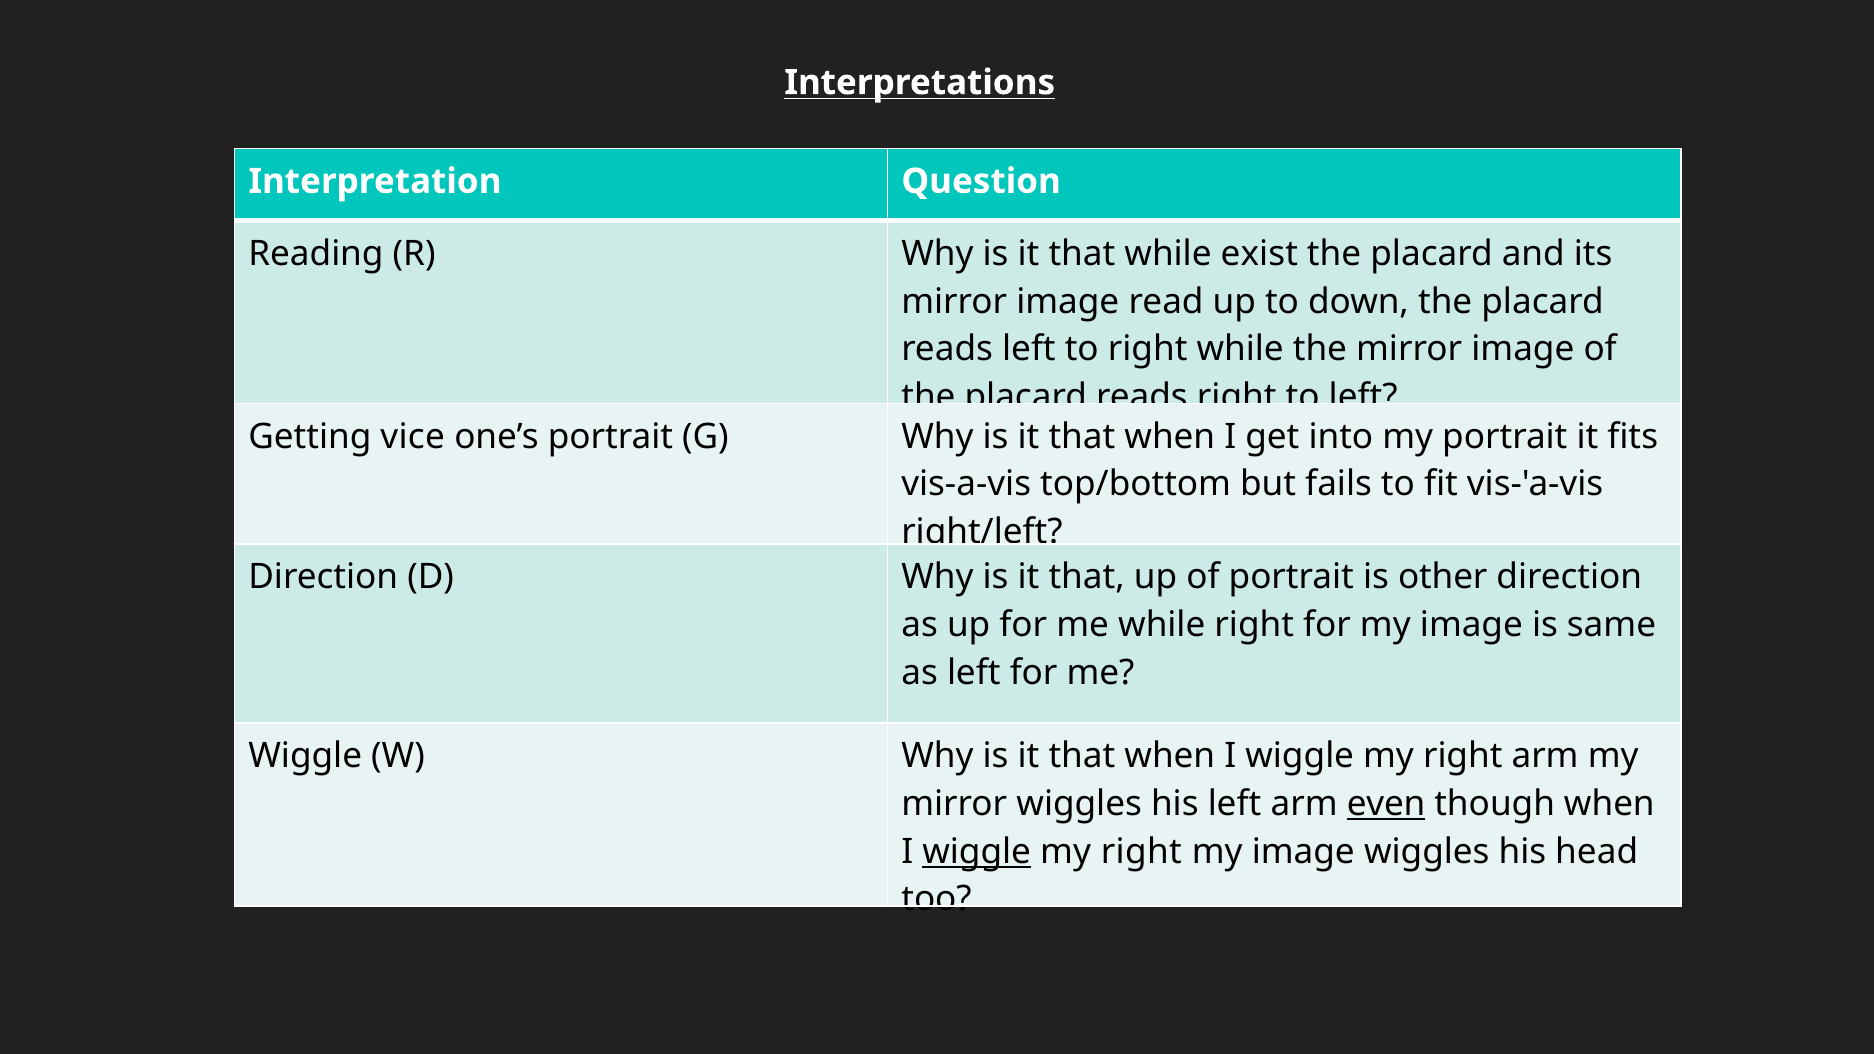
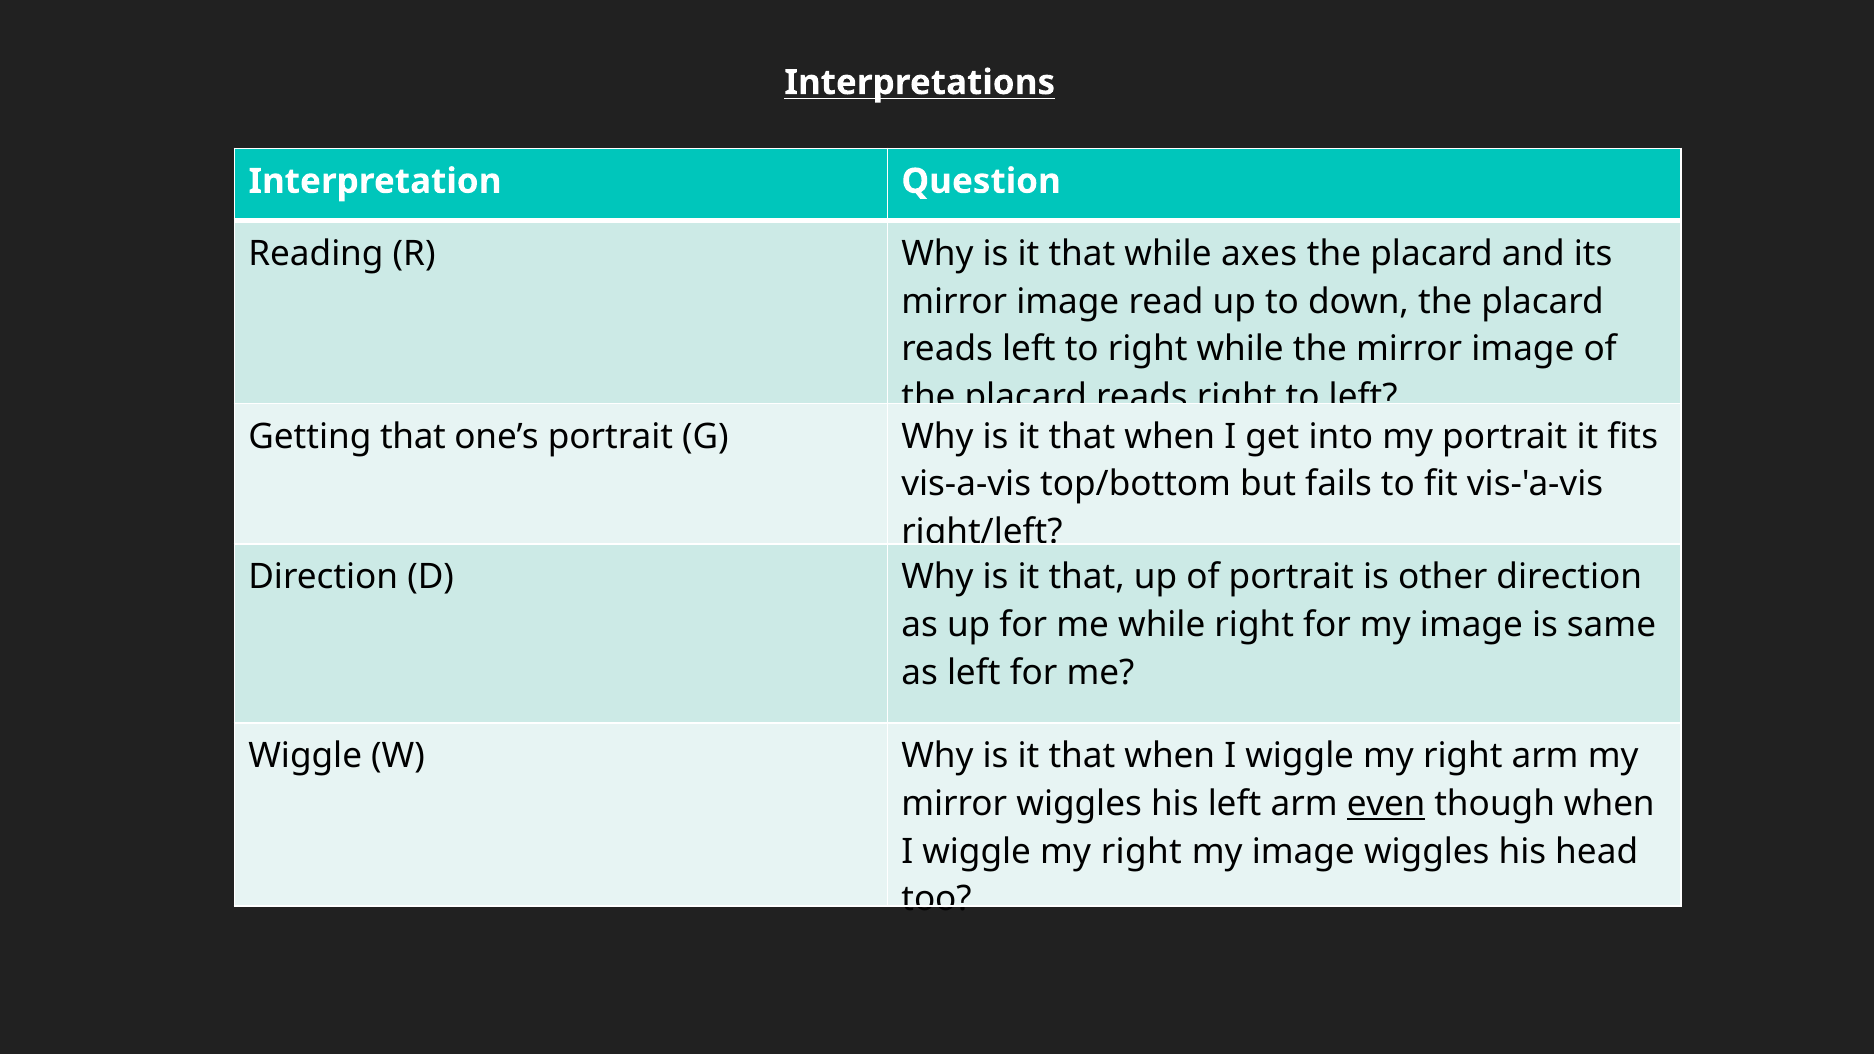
exist: exist -> axes
Getting vice: vice -> that
wiggle at (977, 852) underline: present -> none
